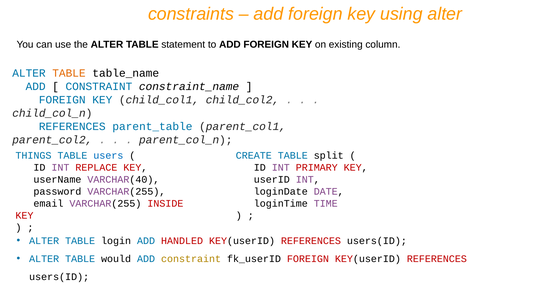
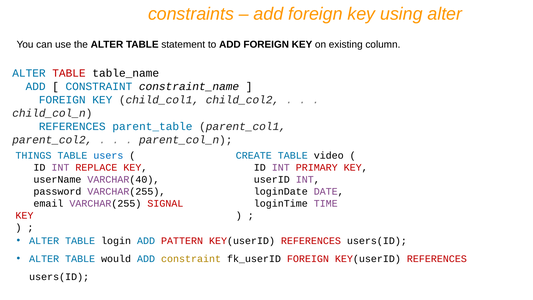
TABLE at (69, 73) colour: orange -> red
split: split -> video
INSIDE: INSIDE -> SIGNAL
HANDLED: HANDLED -> PATTERN
